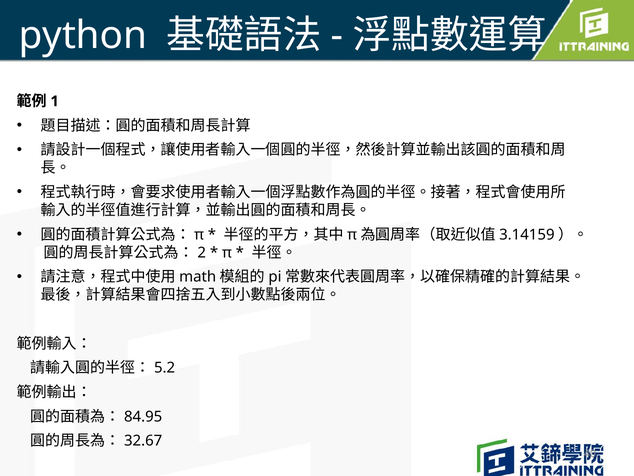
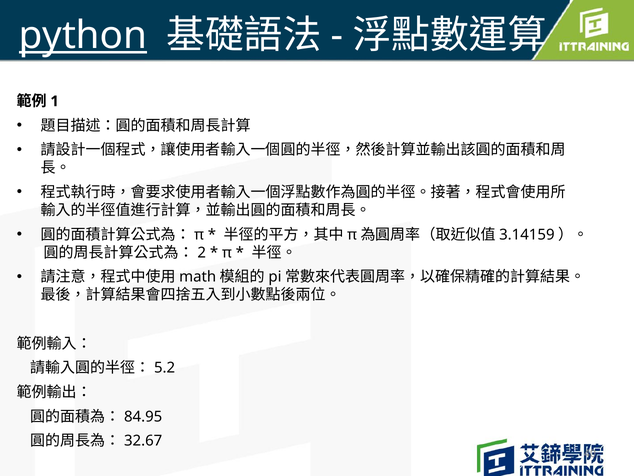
python underline: none -> present
